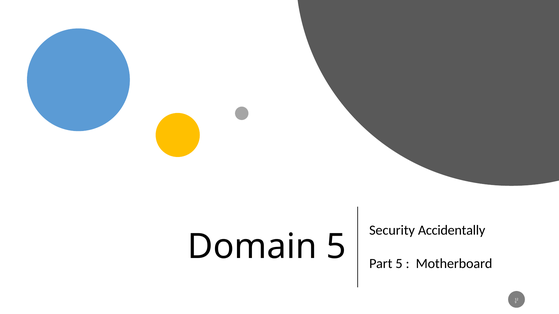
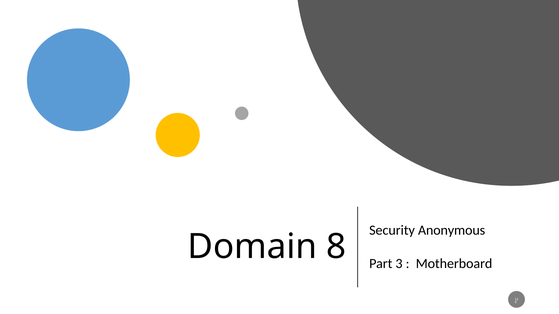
Accidentally: Accidentally -> Anonymous
Domain 5: 5 -> 8
Part 5: 5 -> 3
